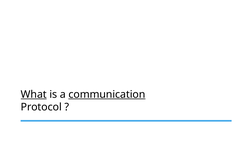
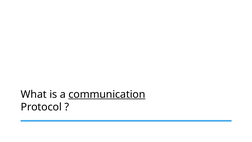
What underline: present -> none
